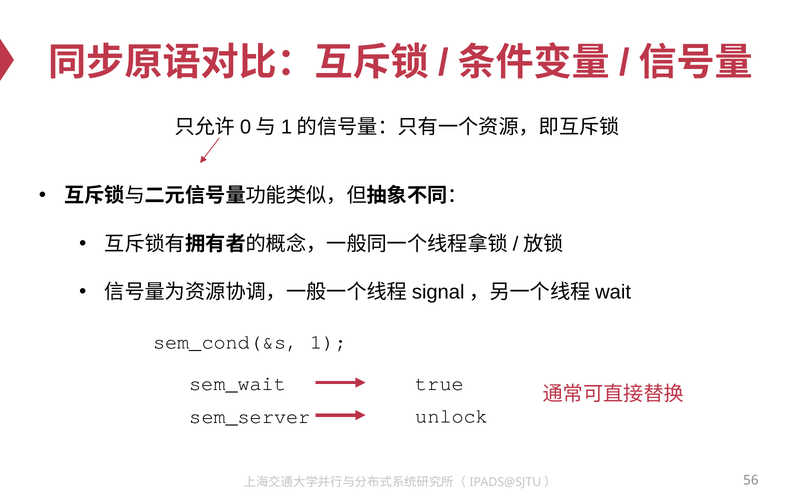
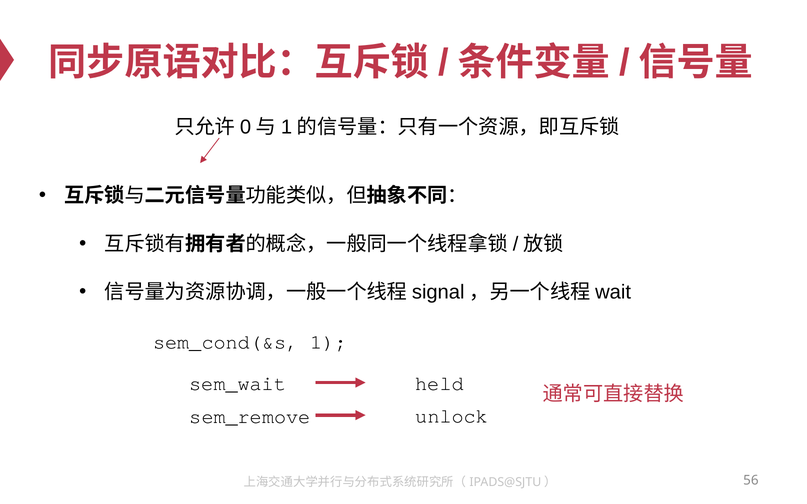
true: true -> held
sem_server: sem_server -> sem_remove
